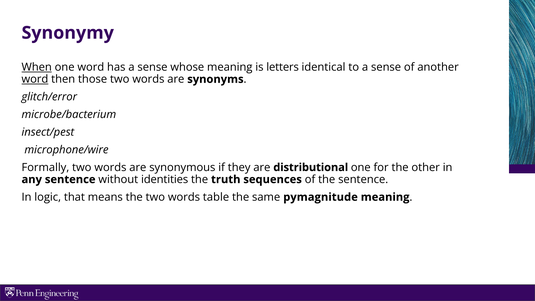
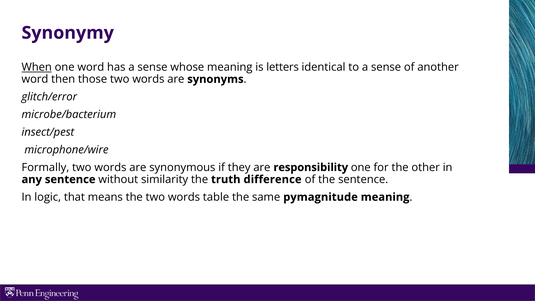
word at (35, 79) underline: present -> none
distributional: distributional -> responsibility
identities: identities -> similarity
sequences: sequences -> difference
